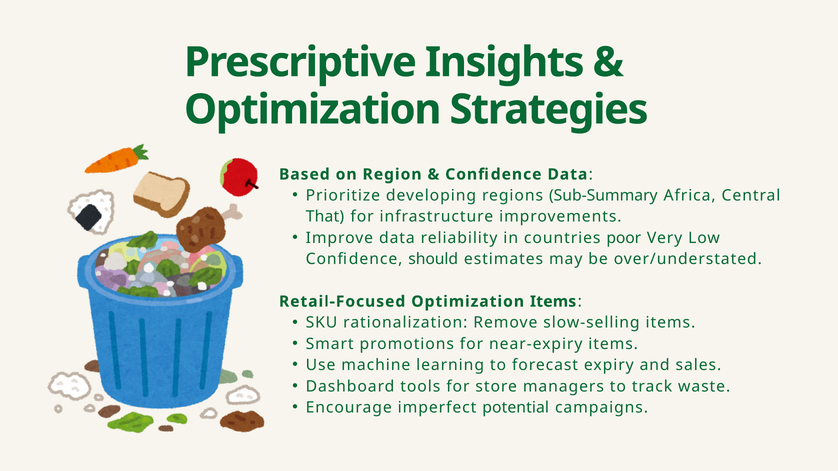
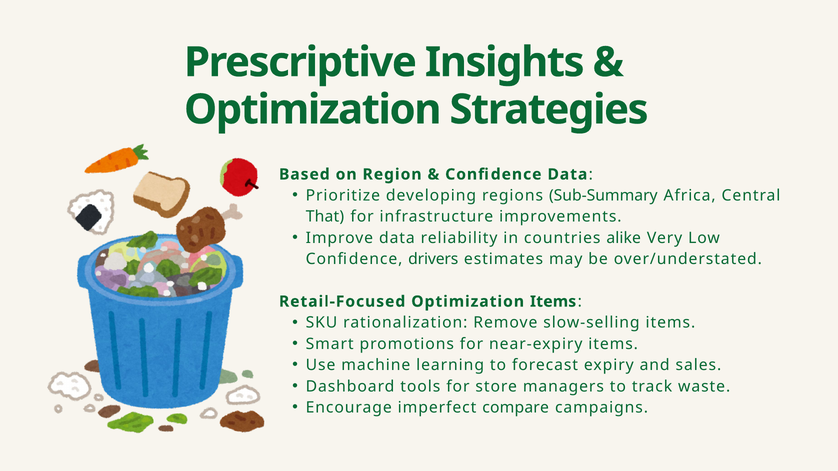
poor: poor -> alike
should: should -> drivers
potential: potential -> compare
